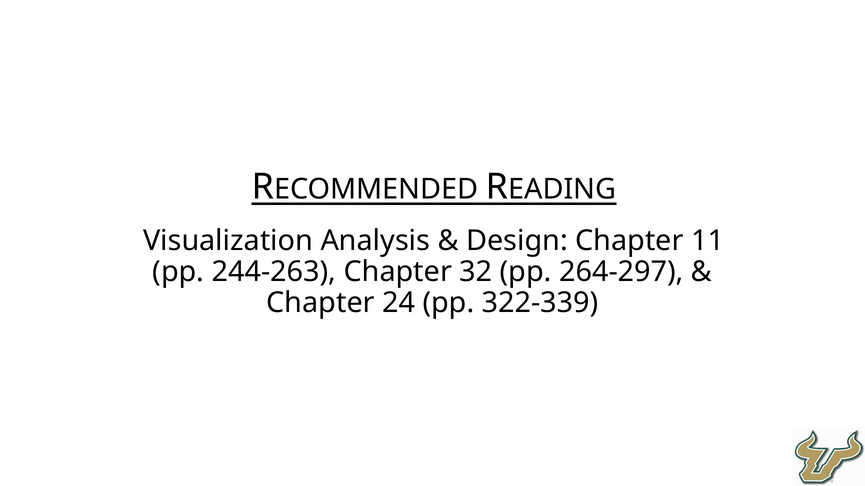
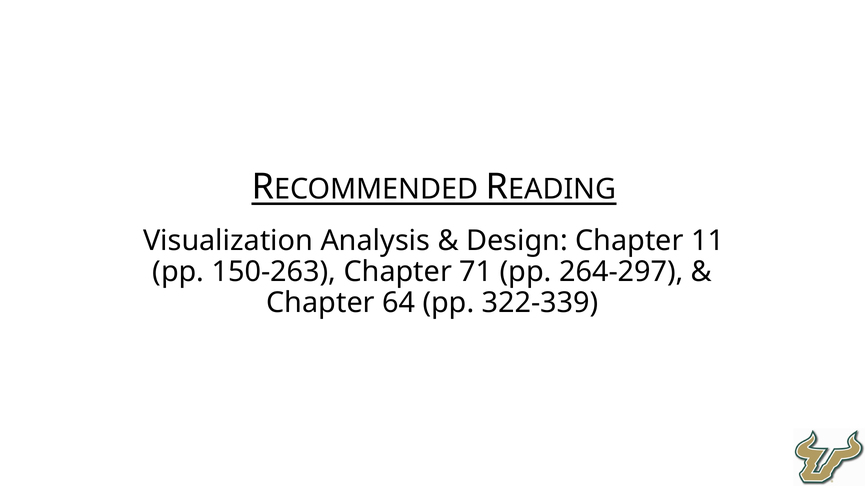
244-263: 244-263 -> 150-263
32: 32 -> 71
24: 24 -> 64
